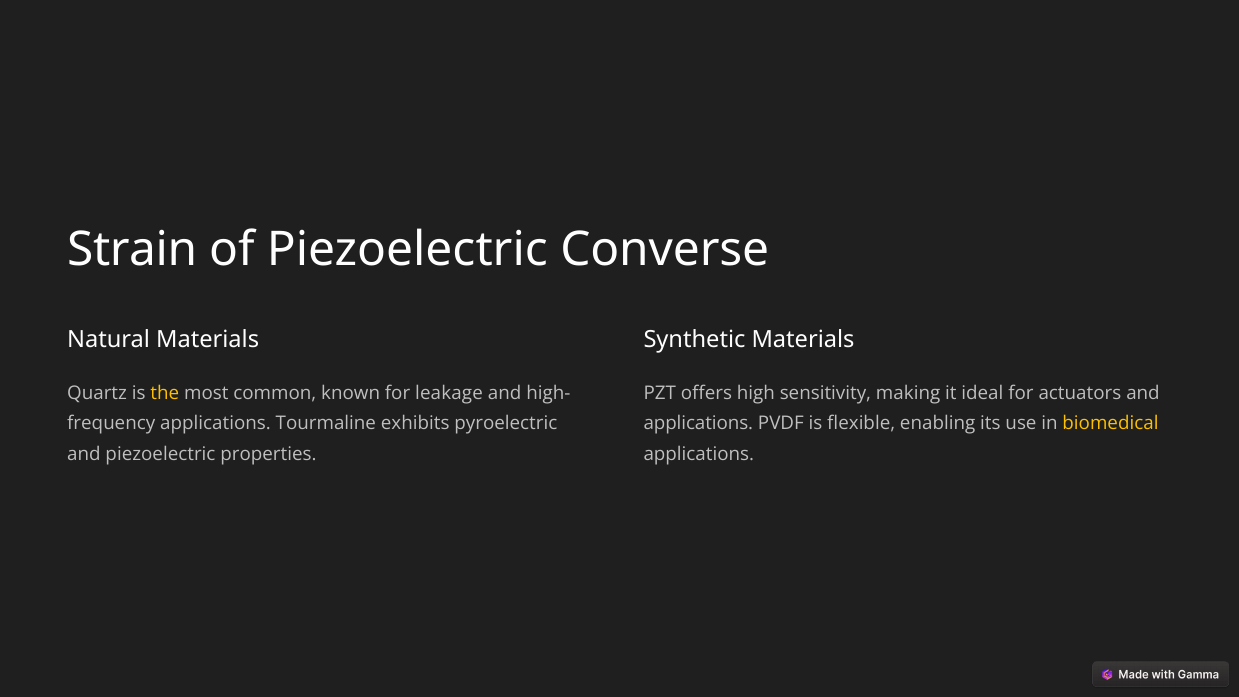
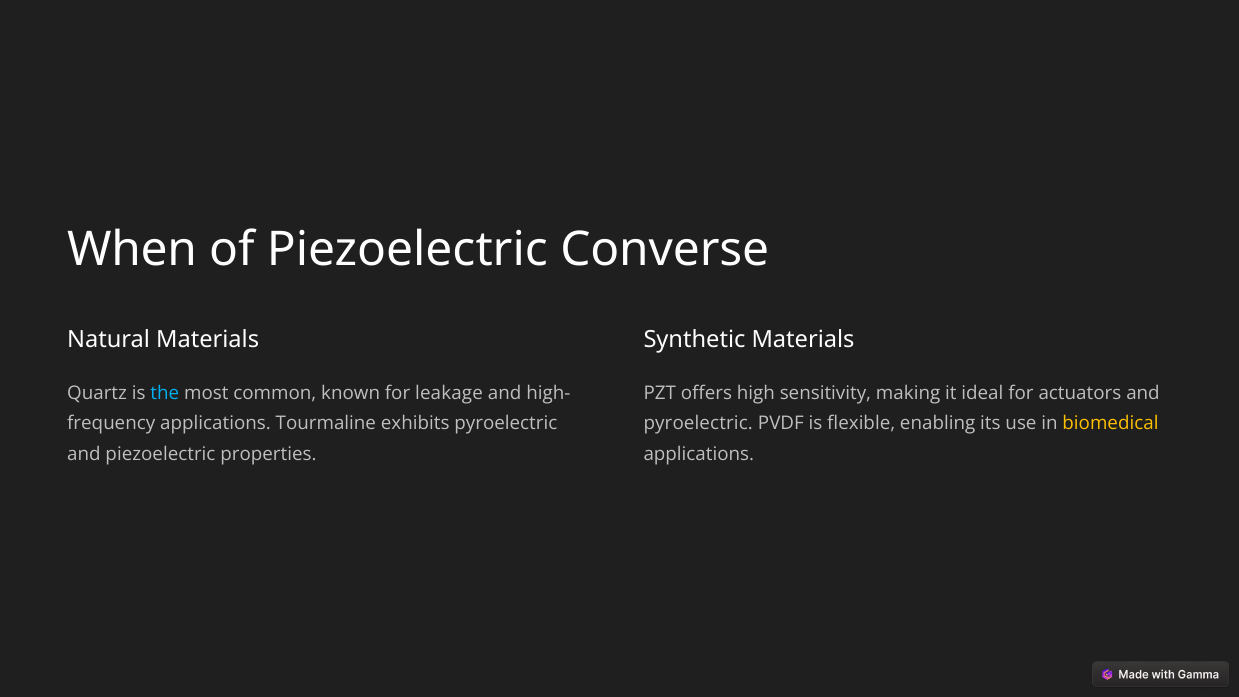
Strain: Strain -> When
the colour: yellow -> light blue
applications at (698, 424): applications -> pyroelectric
